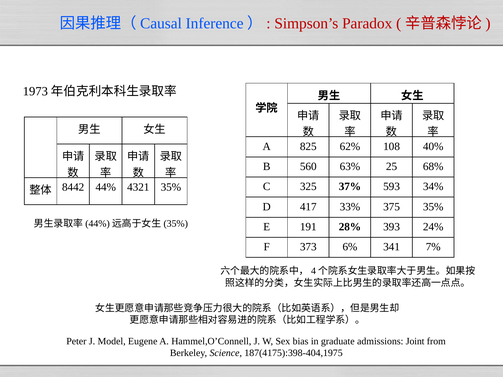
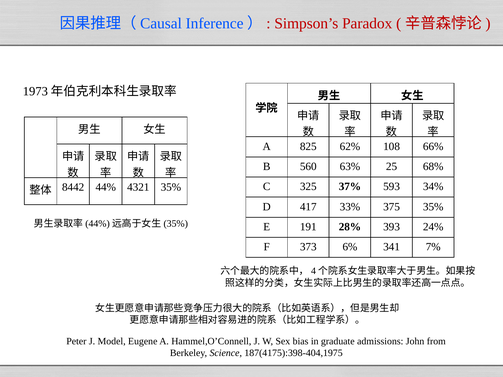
40%: 40% -> 66%
Joint: Joint -> John
